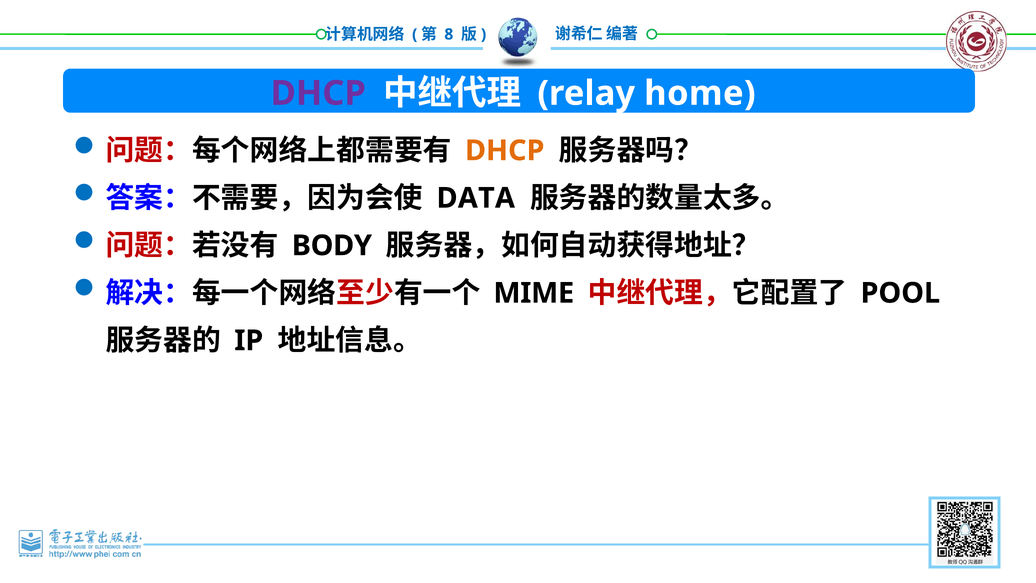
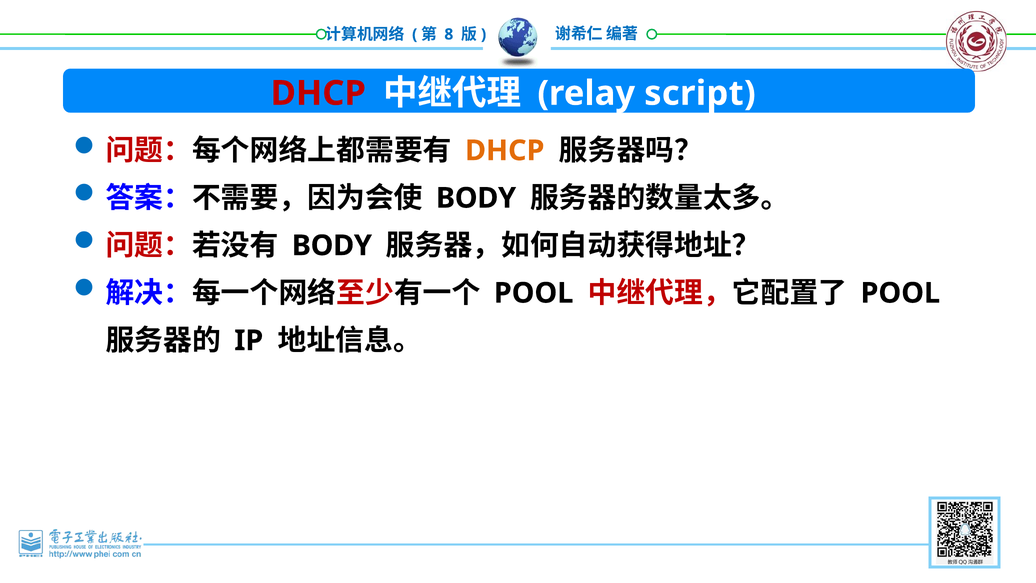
DHCP at (318, 93) colour: purple -> red
home: home -> script
DATA at (476, 198): DATA -> BODY
MIME at (534, 293): MIME -> POOL
